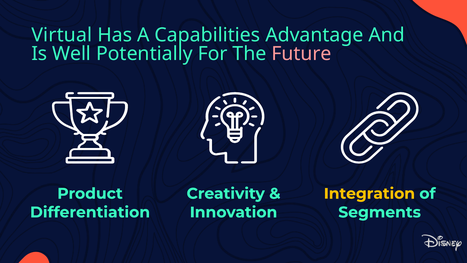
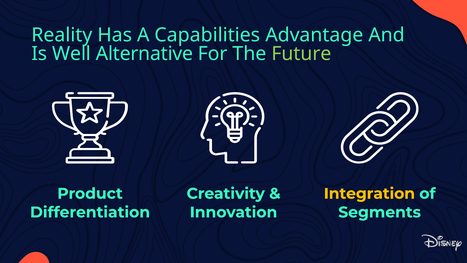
Virtual: Virtual -> Reality
Potentially: Potentially -> Alternative
Future colour: pink -> light green
